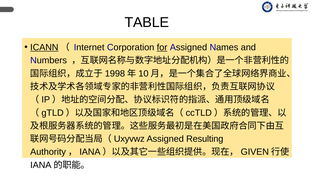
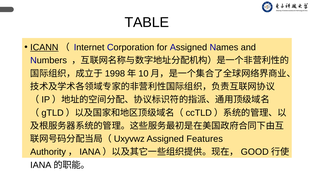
for underline: present -> none
Resulting: Resulting -> Features
GIVEN: GIVEN -> GOOD
